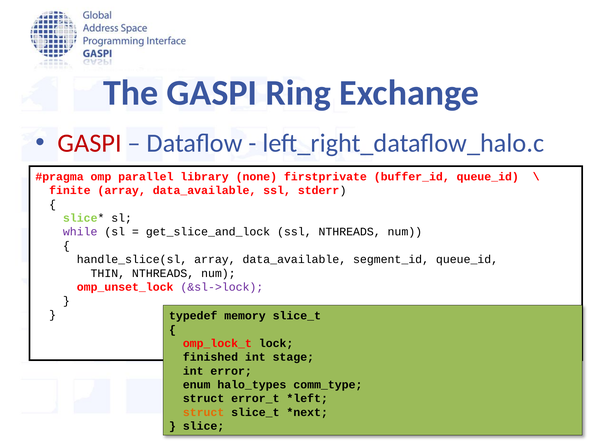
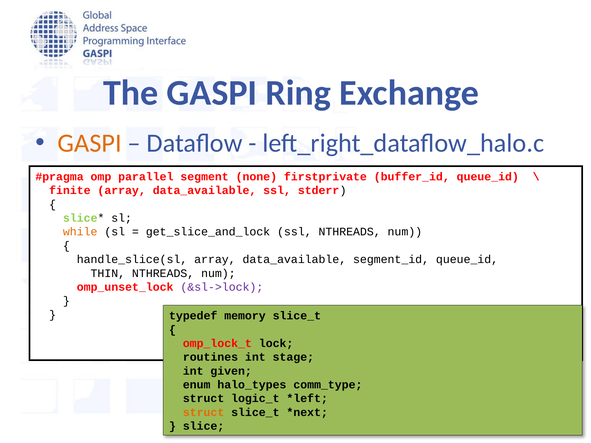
GASPI at (90, 143) colour: red -> orange
library: library -> segment
while colour: purple -> orange
finished: finished -> routines
error: error -> given
error_t: error_t -> logic_t
